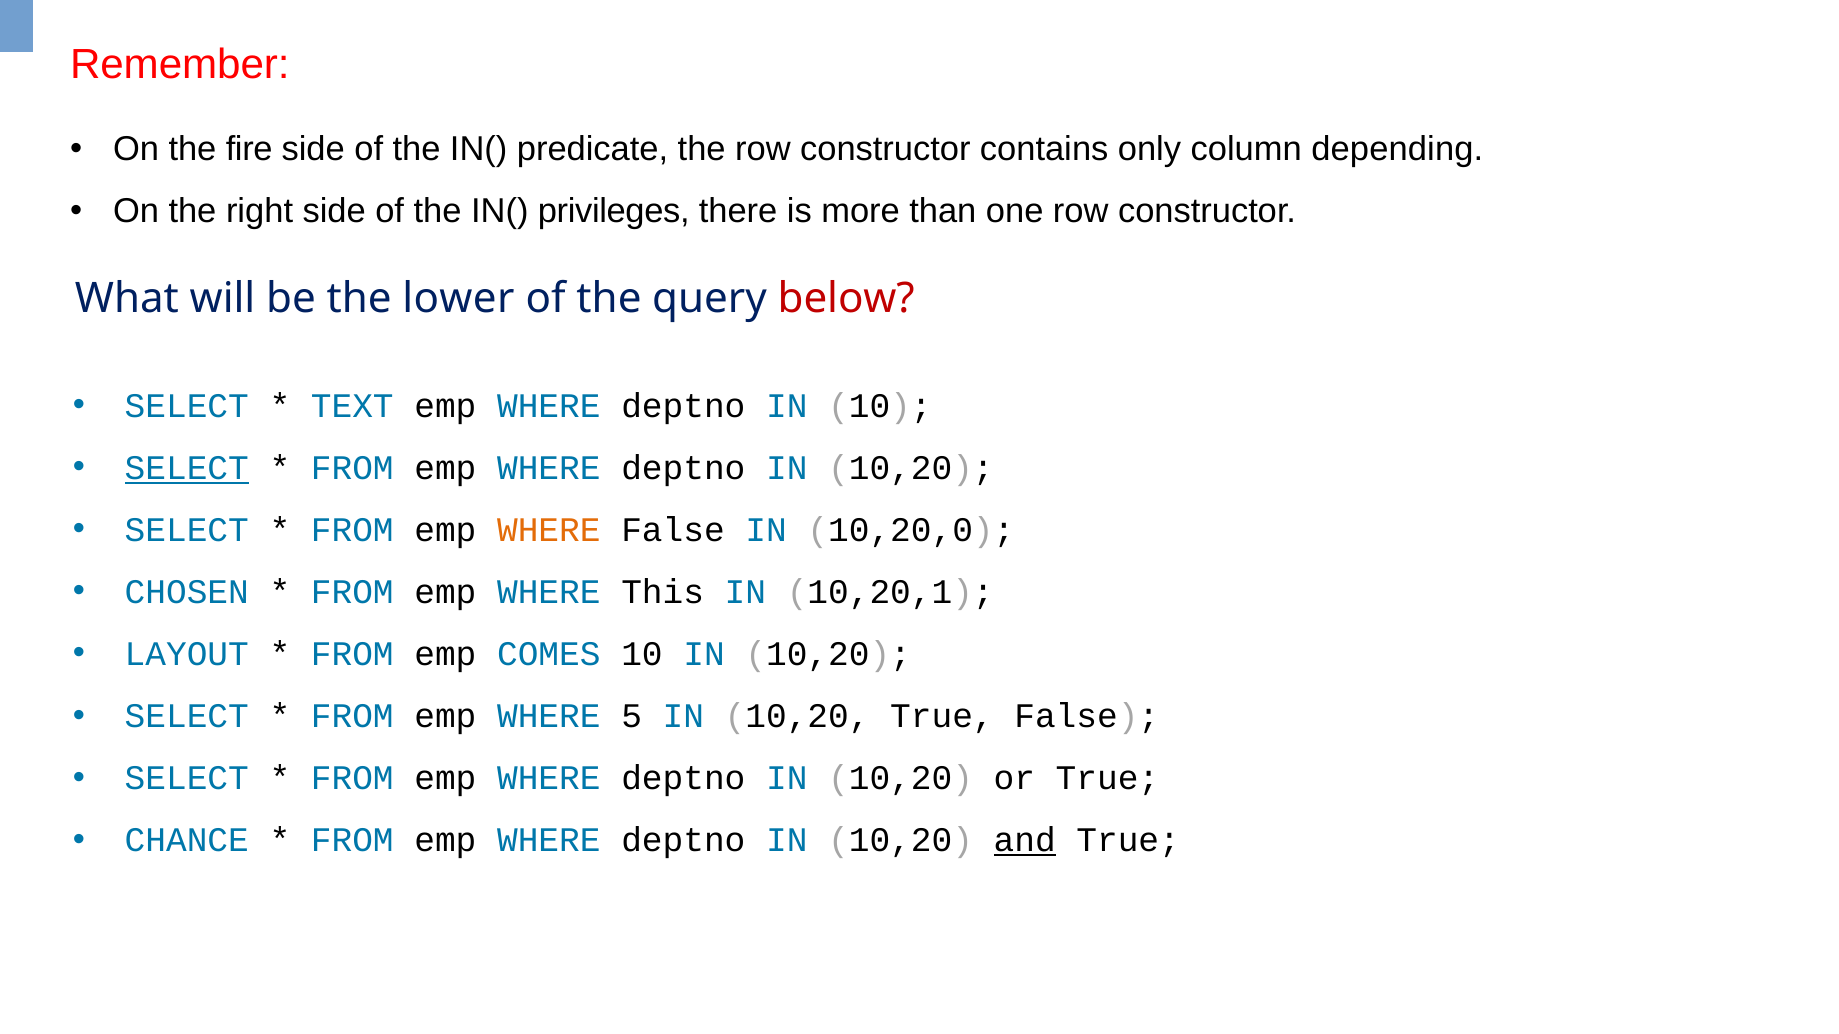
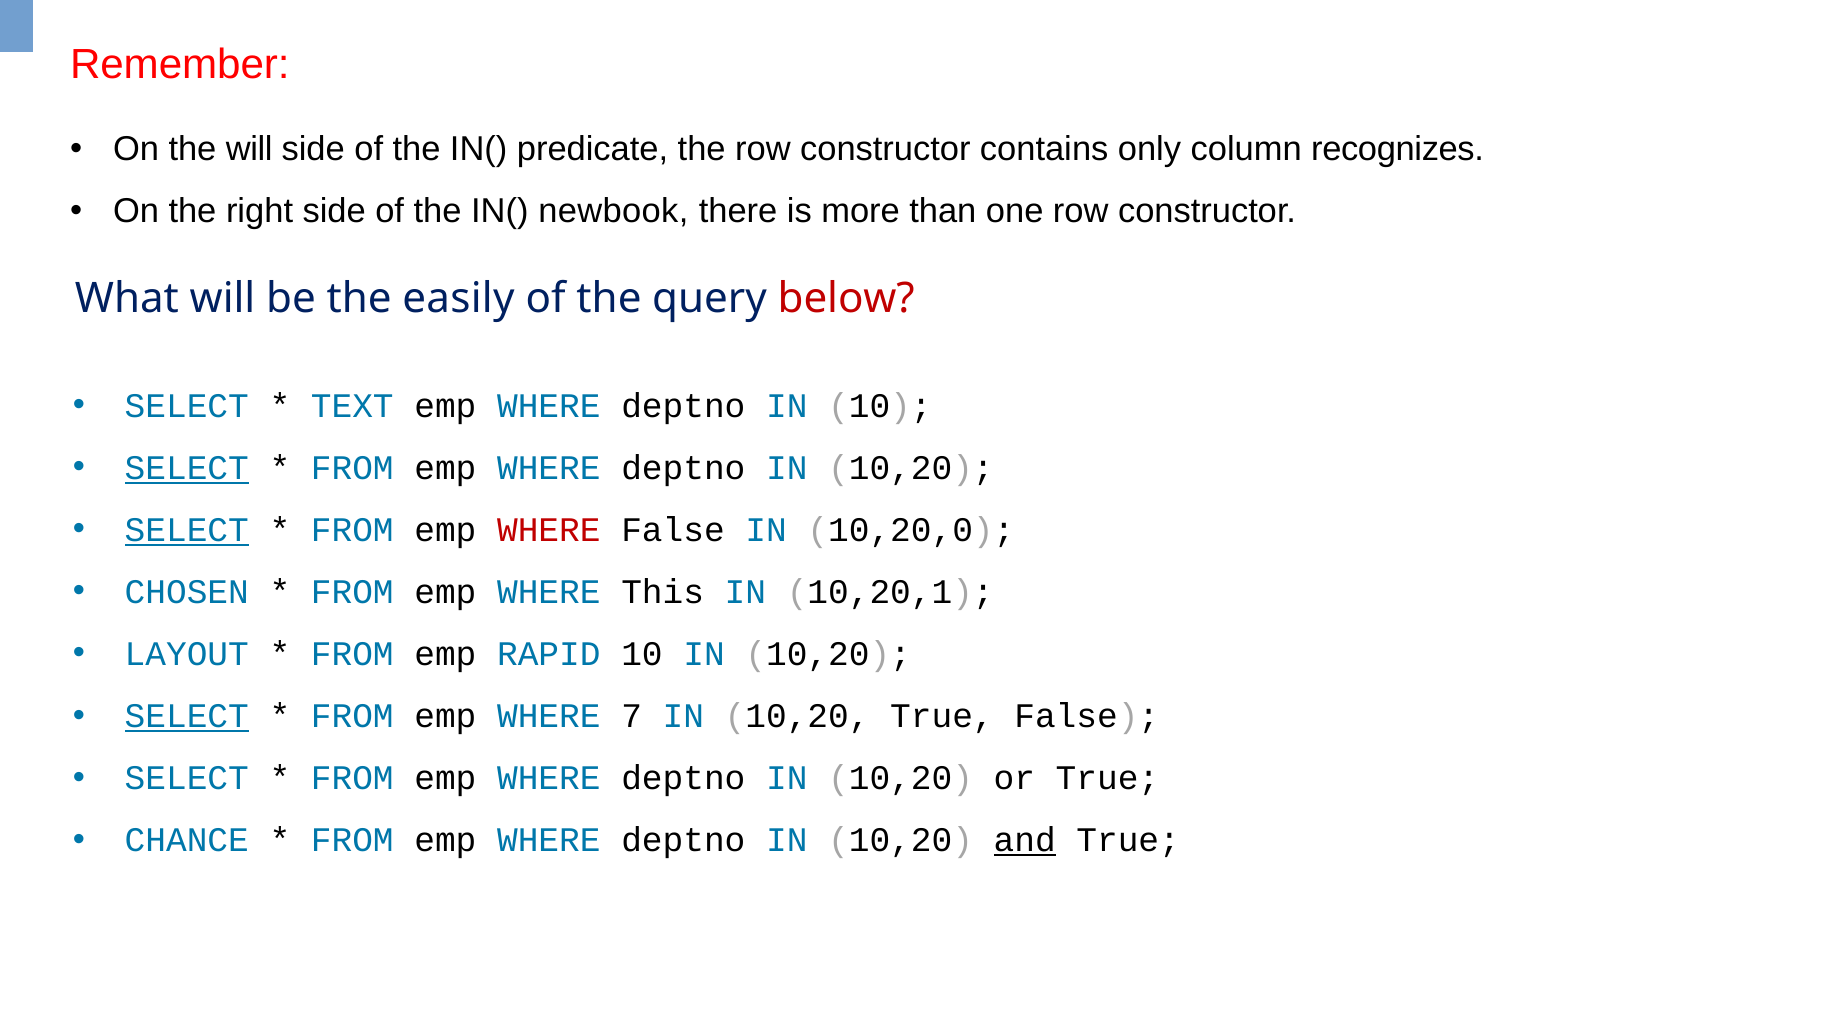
the fire: fire -> will
depending: depending -> recognizes
privileges: privileges -> newbook
lower: lower -> easily
SELECT at (187, 531) underline: none -> present
WHERE at (549, 531) colour: orange -> red
COMES: COMES -> RAPID
SELECT at (187, 717) underline: none -> present
5: 5 -> 7
